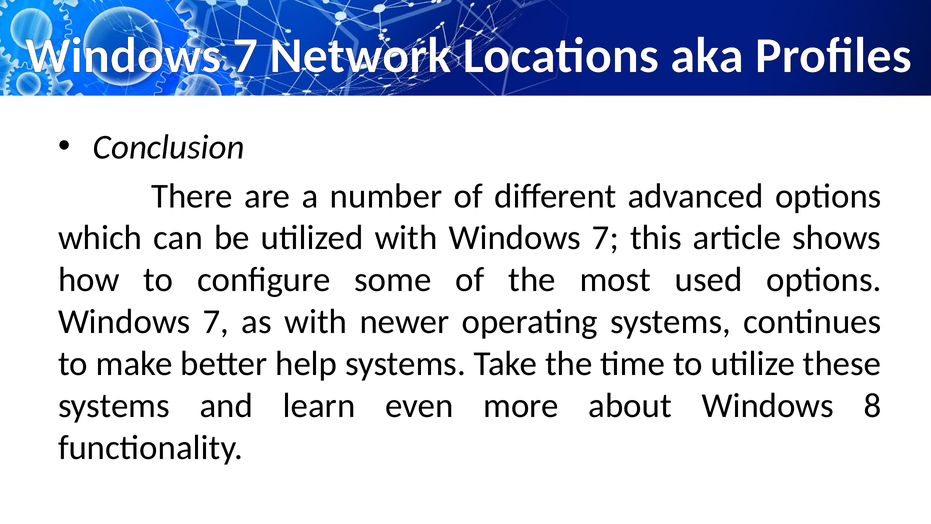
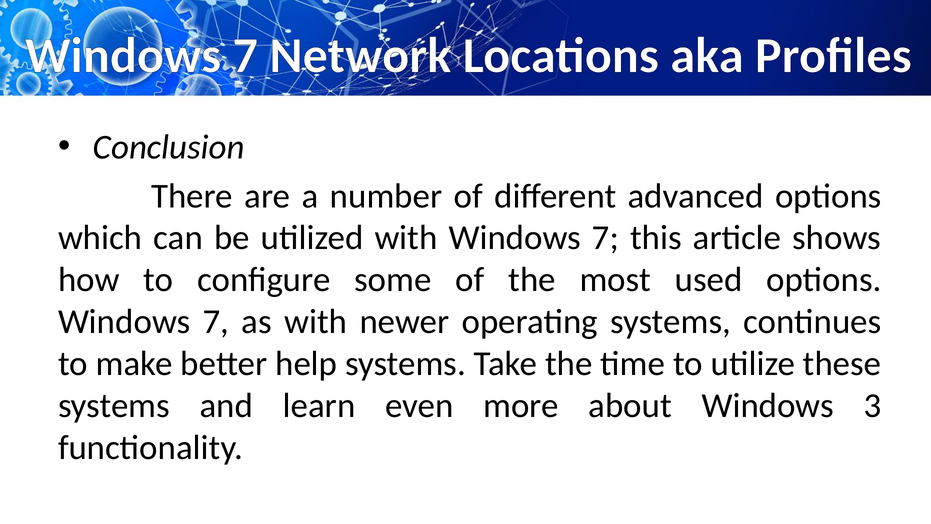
8: 8 -> 3
